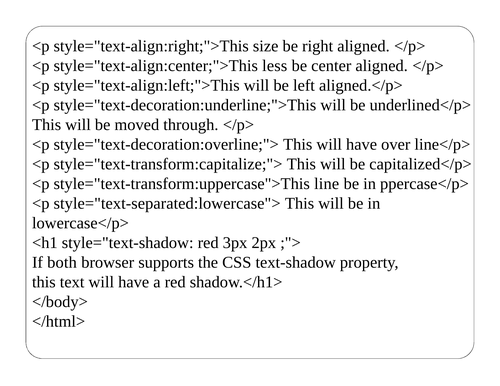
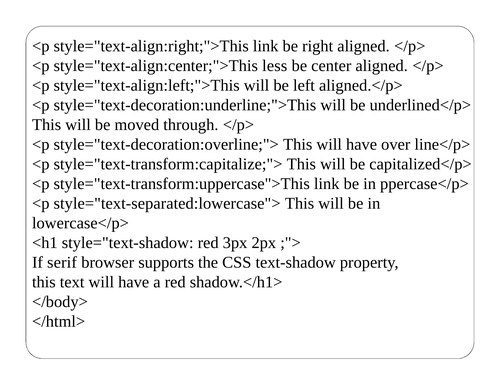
style="text-align:right;">This size: size -> link
style="text-transform:uppercase">This line: line -> link
both: both -> serif
